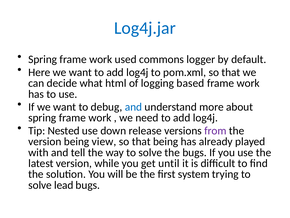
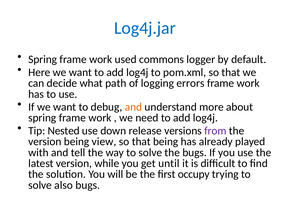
html: html -> path
based: based -> errors
and at (133, 107) colour: blue -> orange
system: system -> occupy
lead: lead -> also
